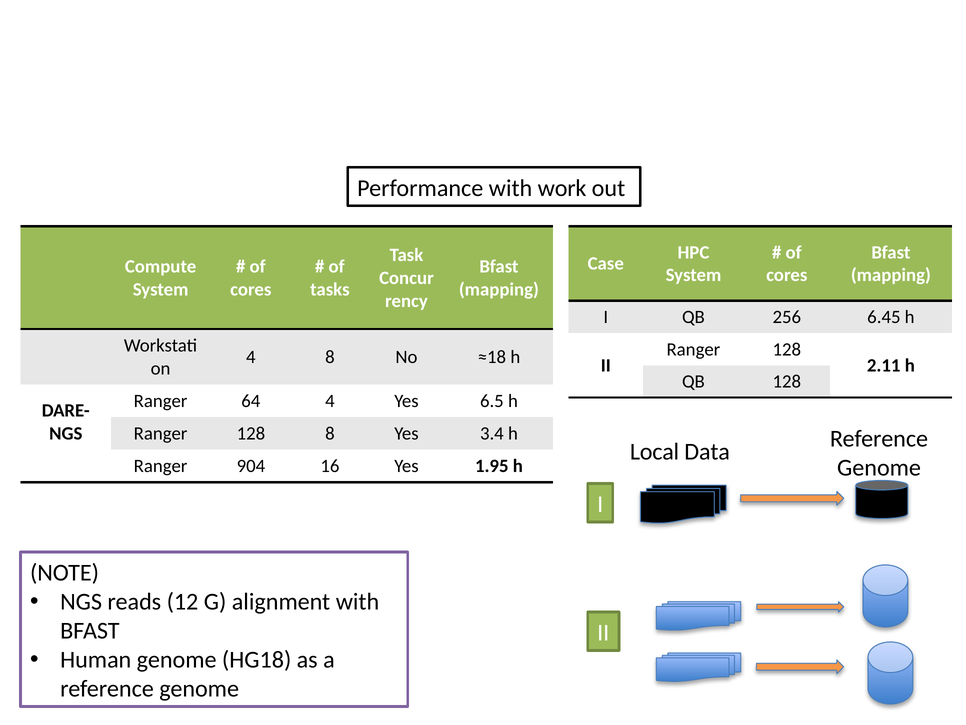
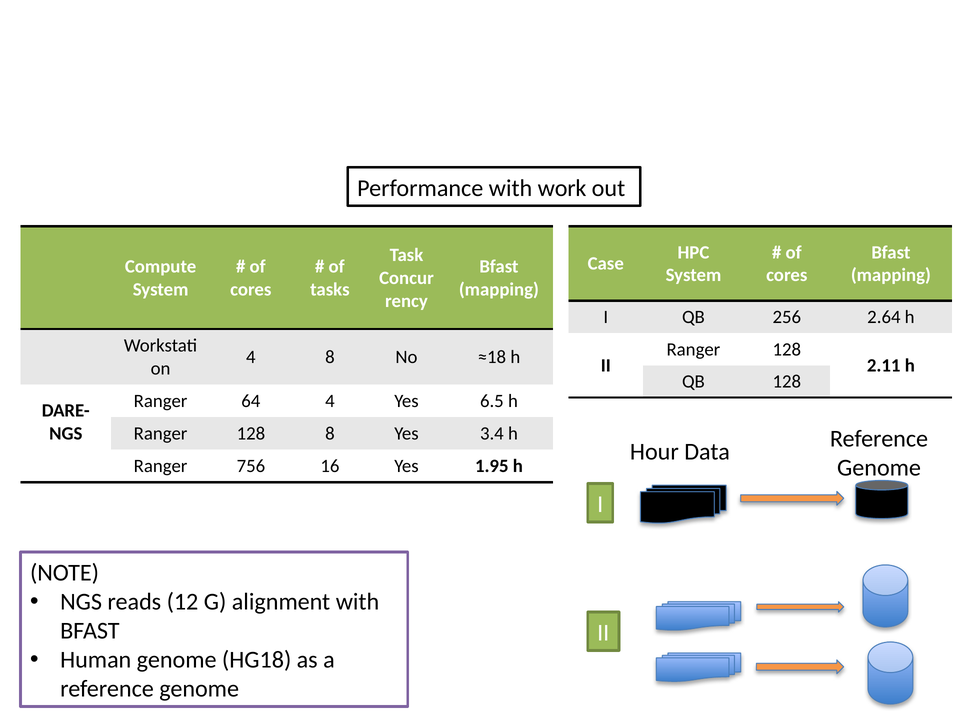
6.45: 6.45 -> 2.64
Local: Local -> Hour
904: 904 -> 756
